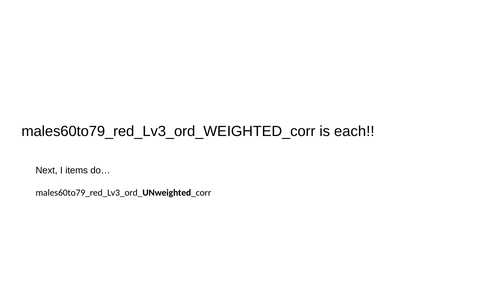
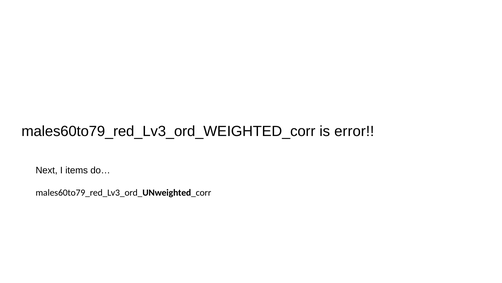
each: each -> error
